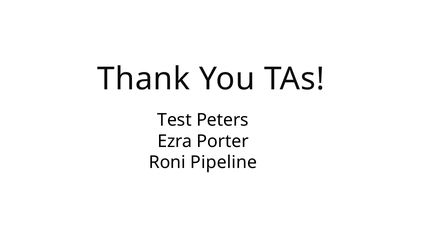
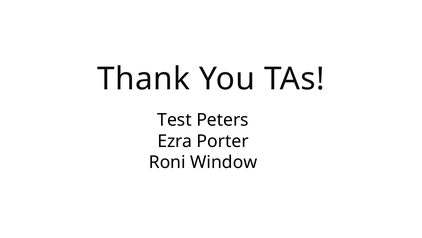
Pipeline: Pipeline -> Window
